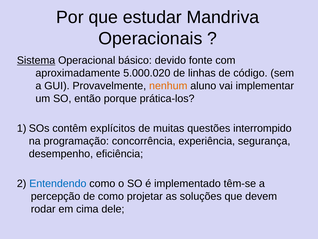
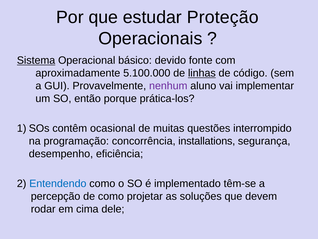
Mandriva: Mandriva -> Proteção
5.000.020: 5.000.020 -> 5.100.000
linhas underline: none -> present
nenhum colour: orange -> purple
explícitos: explícitos -> ocasional
experiência: experiência -> installations
